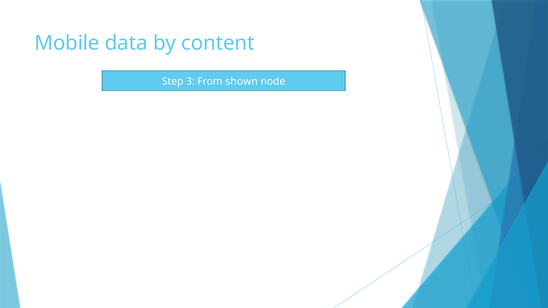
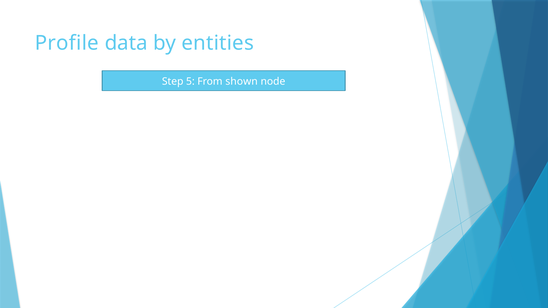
Mobile: Mobile -> Profile
content: content -> entities
3: 3 -> 5
